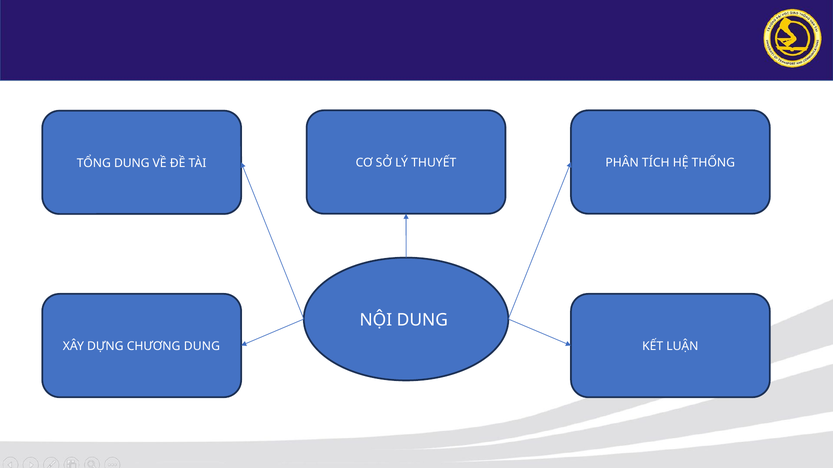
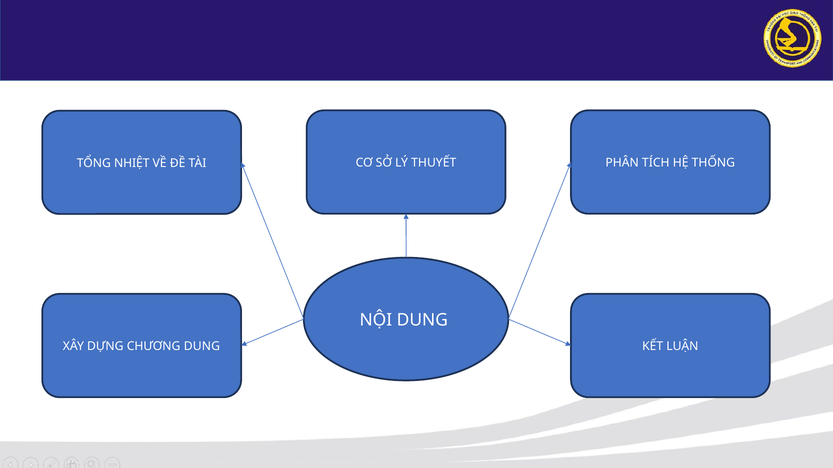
TỔNG DUNG: DUNG -> NHIỆT
